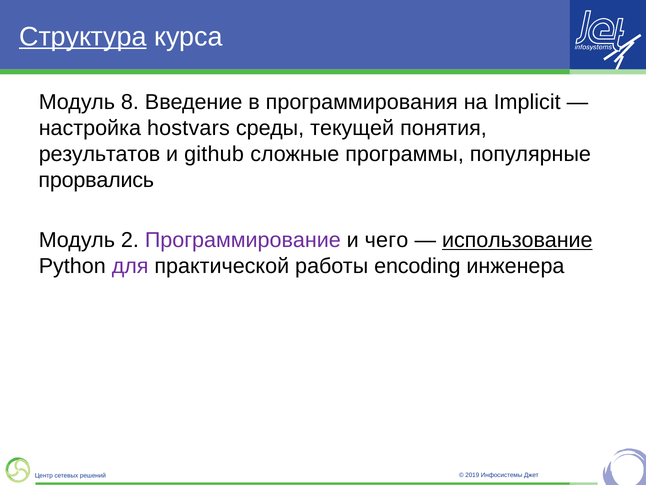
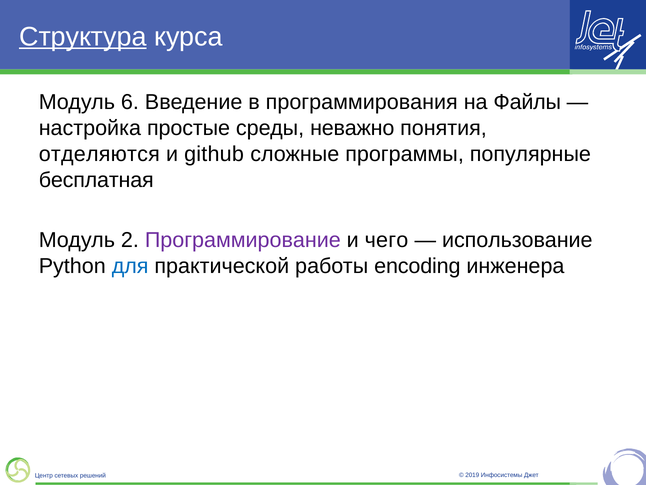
8: 8 -> 6
Implicit: Implicit -> Файлы
hostvars: hostvars -> простые
текущей: текущей -> неважно
результатов: результатов -> отделяются
прорвались: прорвались -> бесплатная
использование underline: present -> none
для colour: purple -> blue
